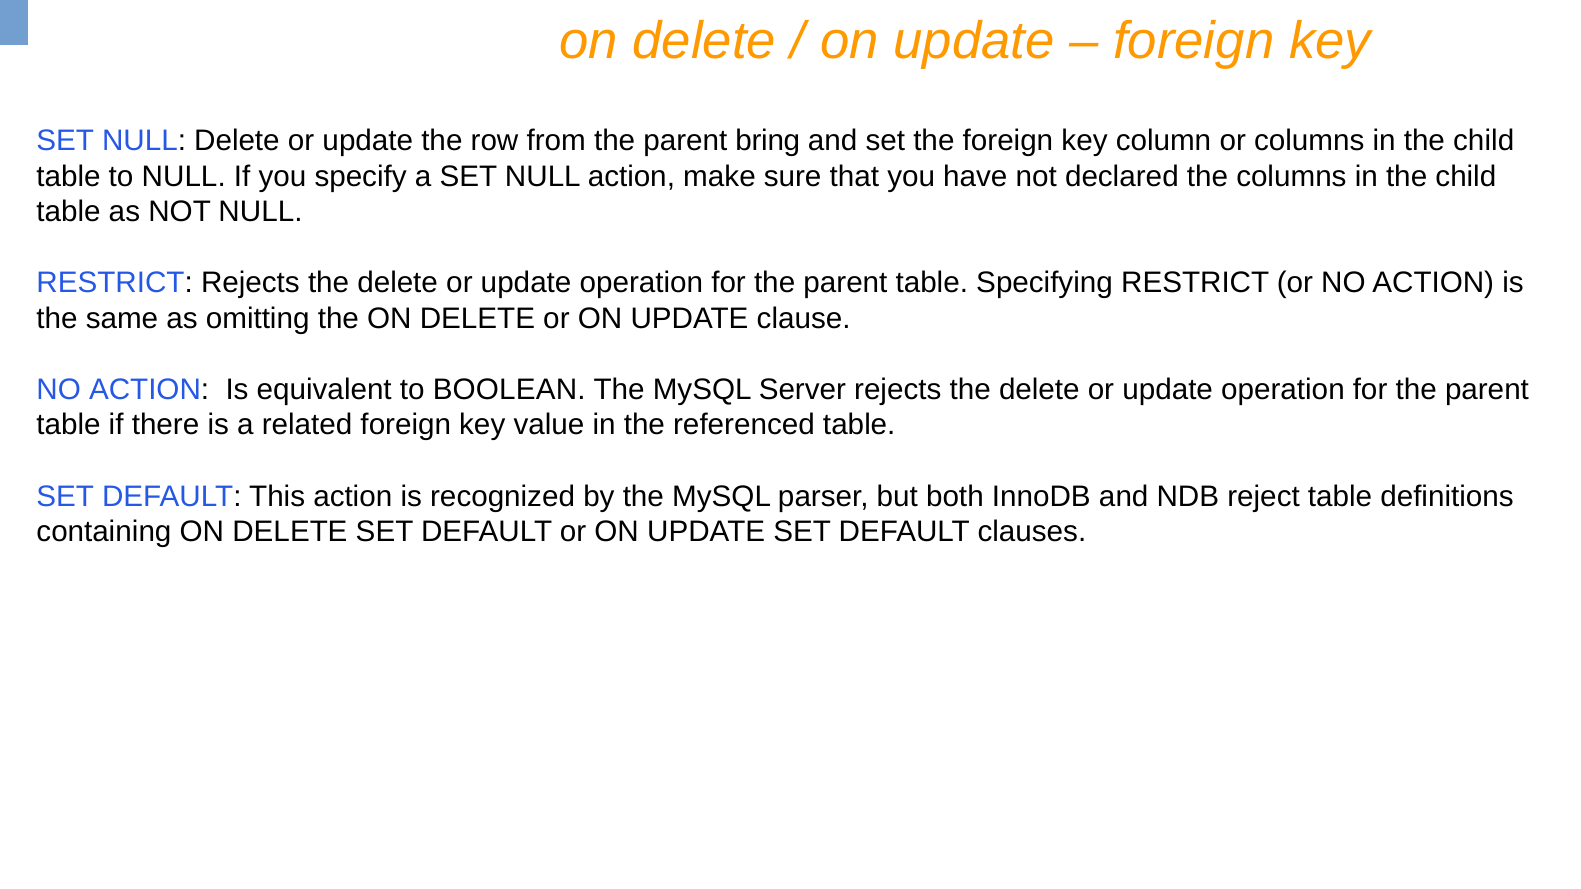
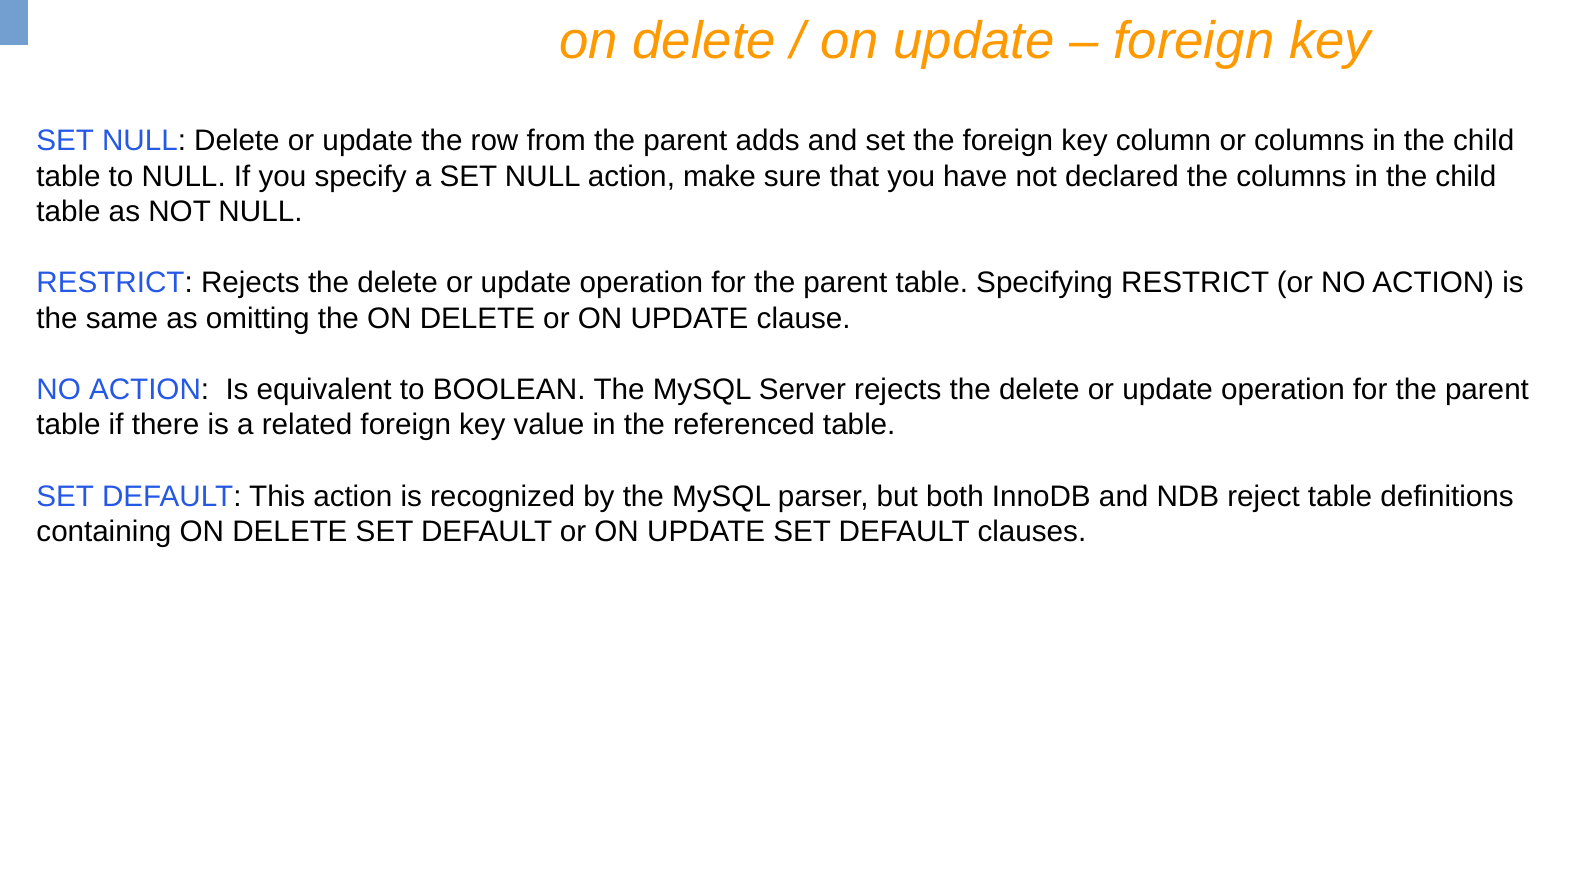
bring: bring -> adds
